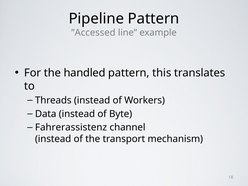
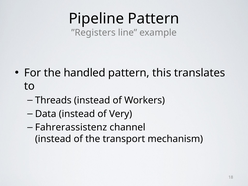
”Accessed: ”Accessed -> ”Registers
Byte: Byte -> Very
